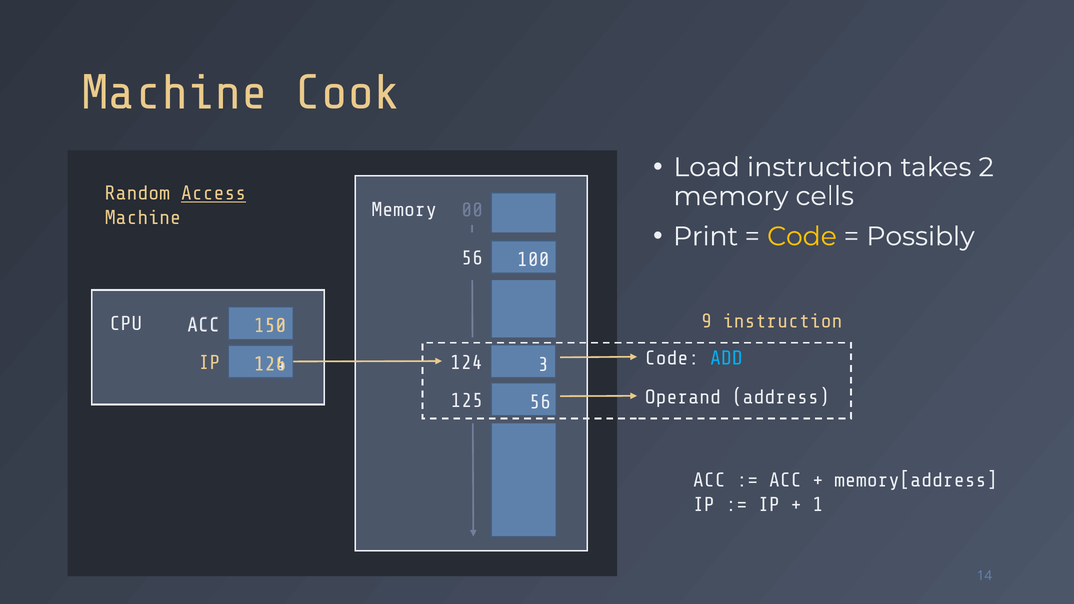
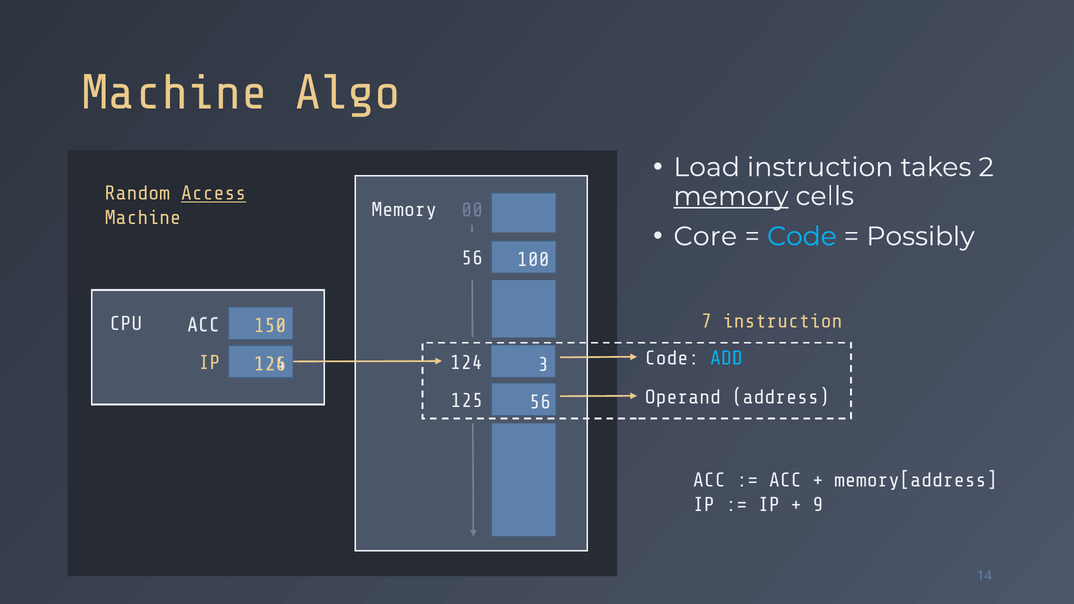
Cook: Cook -> Algo
memory at (731, 196) underline: none -> present
Print: Print -> Core
Code at (802, 236) colour: yellow -> light blue
9: 9 -> 7
1: 1 -> 9
